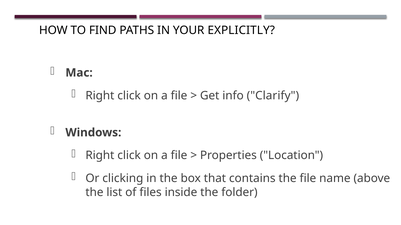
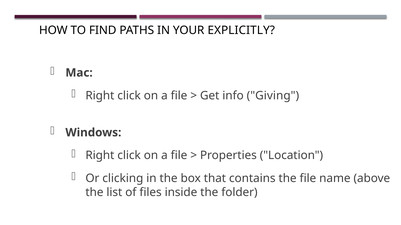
Clarify: Clarify -> Giving
